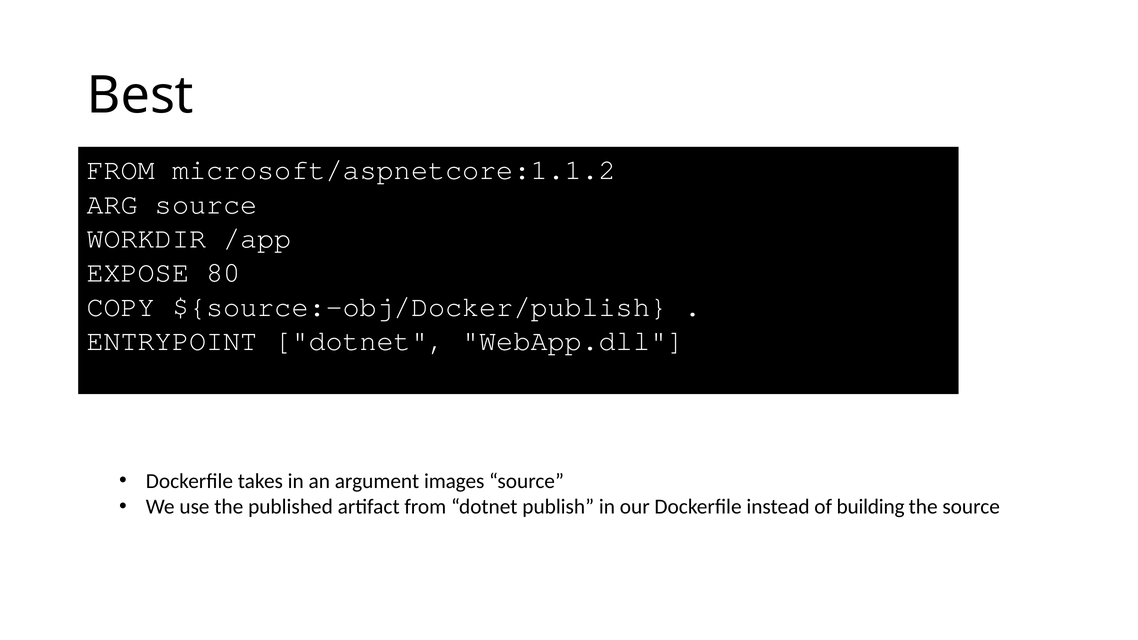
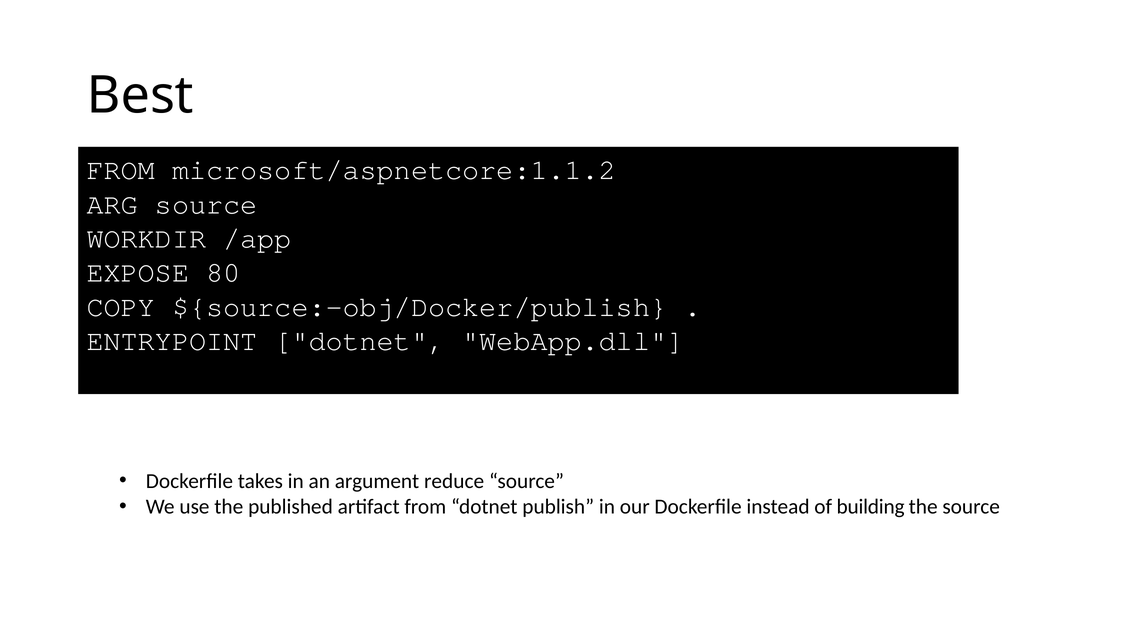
images: images -> reduce
